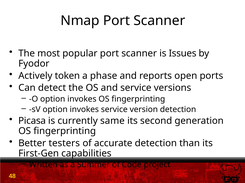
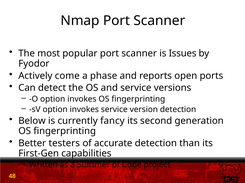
token: token -> come
Picasa: Picasa -> Below
same: same -> fancy
